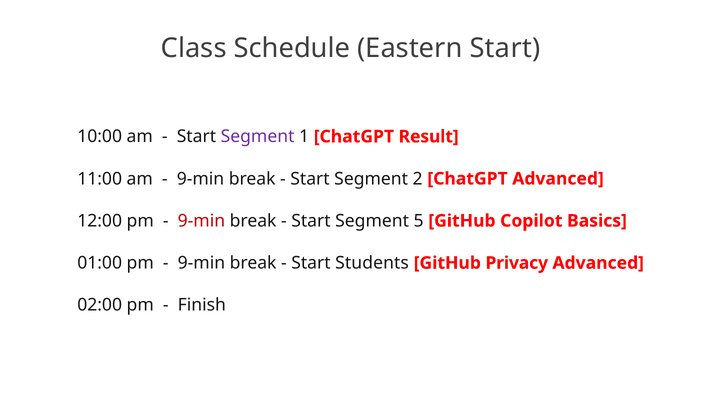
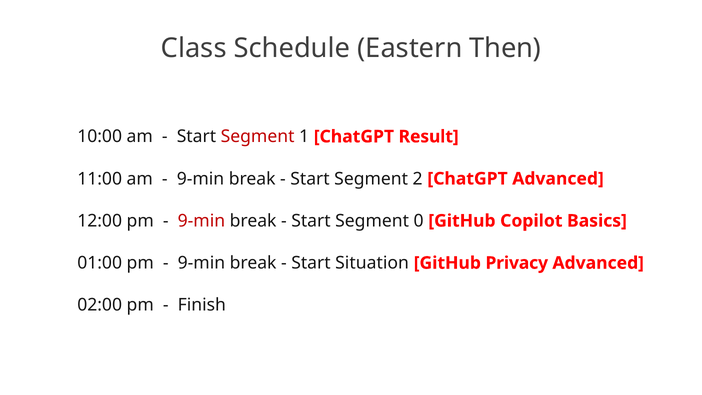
Eastern Start: Start -> Then
Segment at (258, 137) colour: purple -> red
5: 5 -> 0
Students: Students -> Situation
